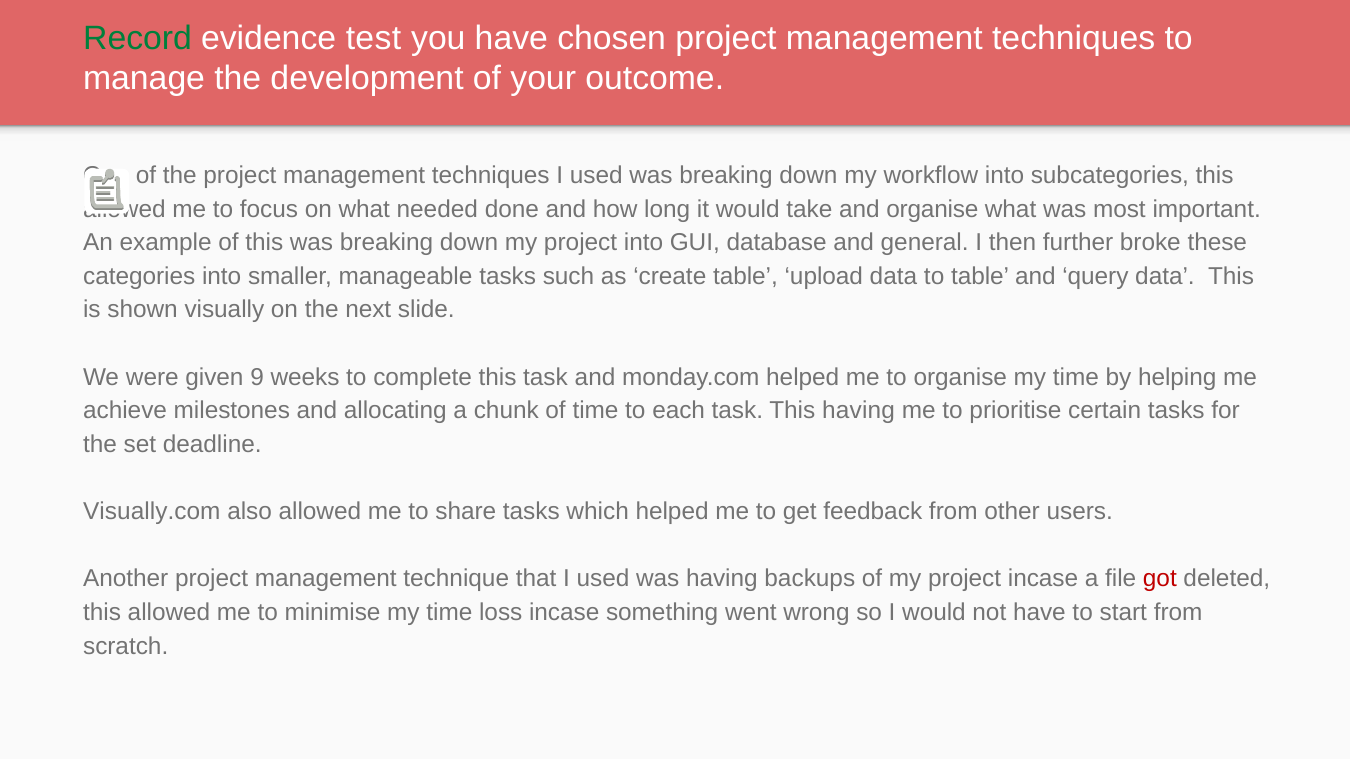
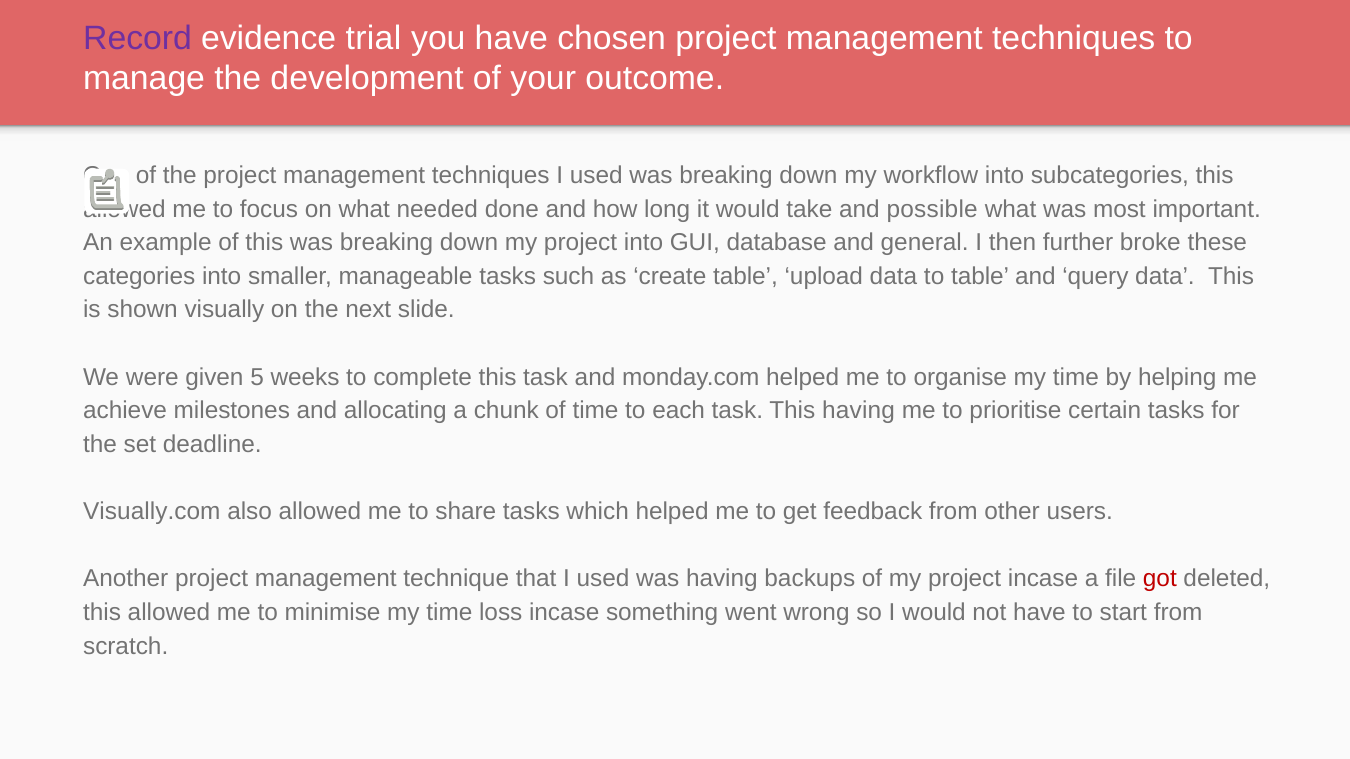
Record colour: green -> purple
test: test -> trial
and organise: organise -> possible
9: 9 -> 5
